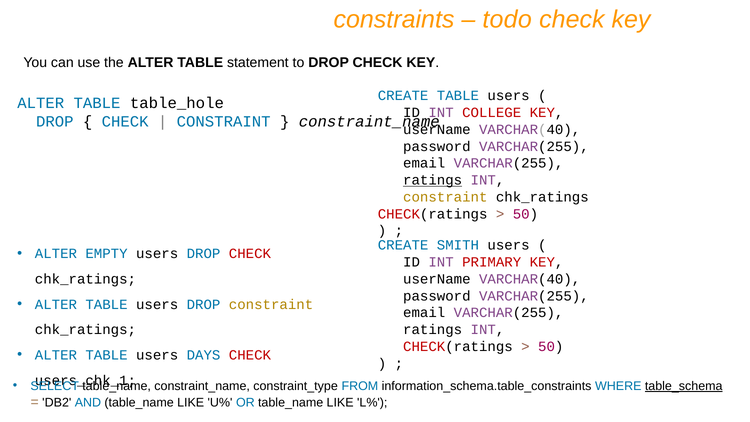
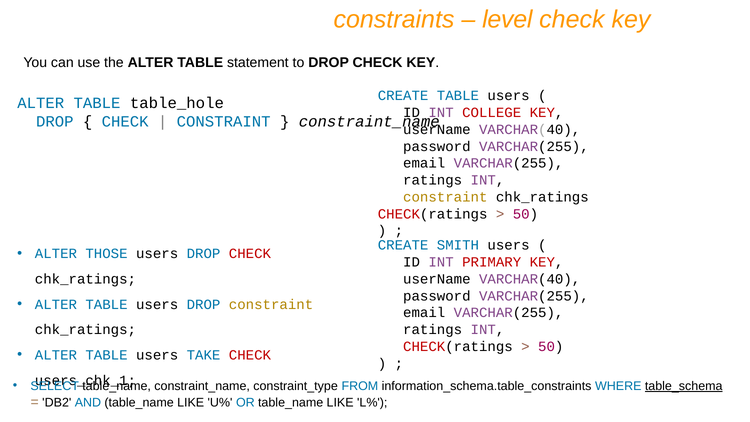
todo: todo -> level
ratings at (433, 180) underline: present -> none
EMPTY: EMPTY -> THOSE
DAYS: DAYS -> TAKE
